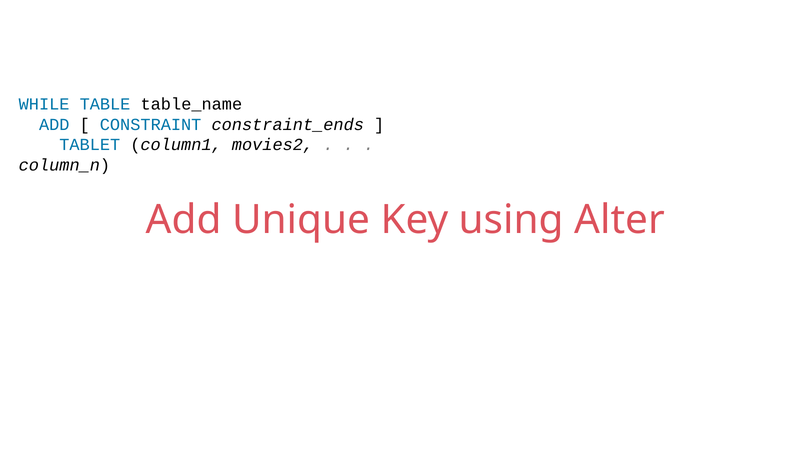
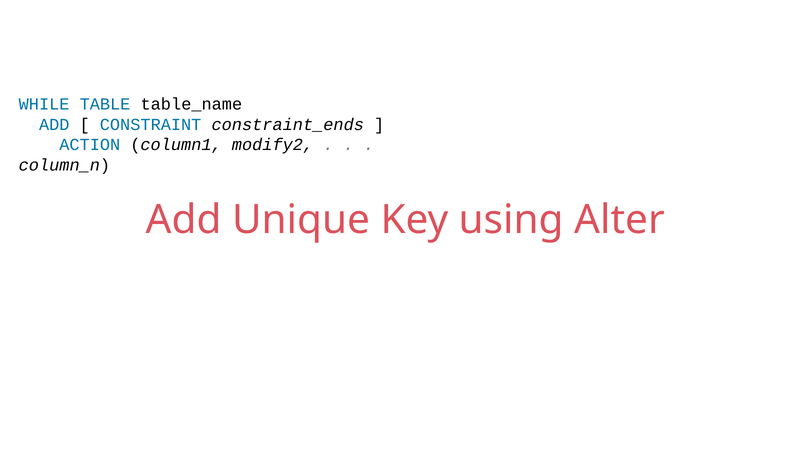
TABLET: TABLET -> ACTION
movies2: movies2 -> modify2
